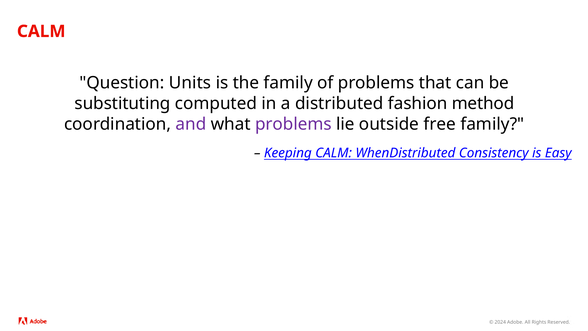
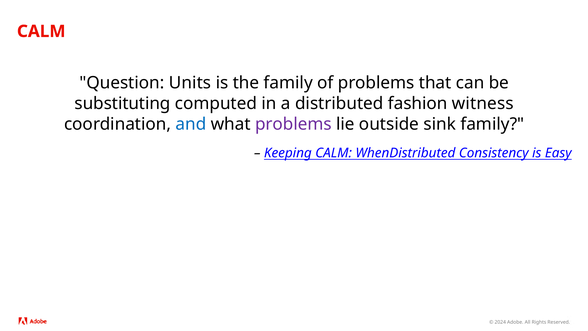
method: method -> witness
and colour: purple -> blue
free: free -> sink
